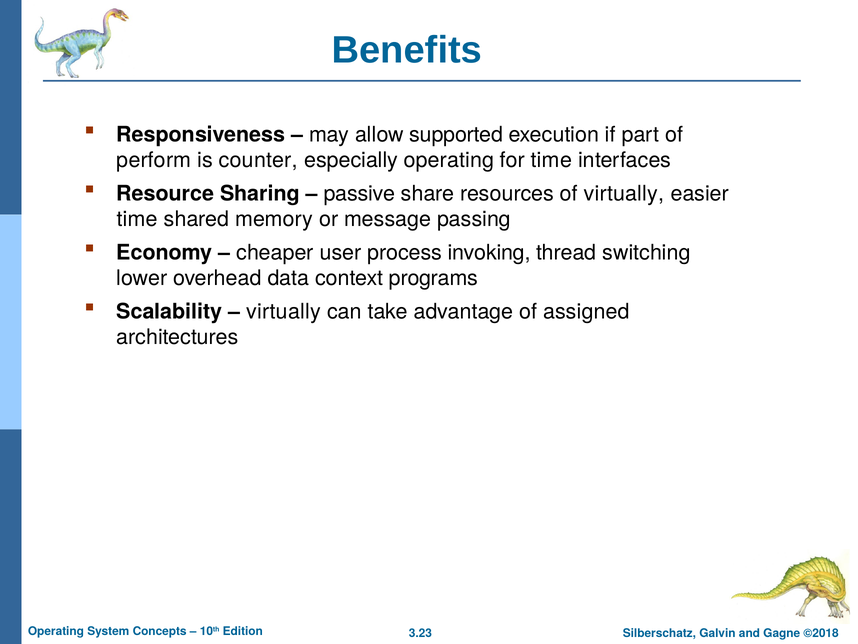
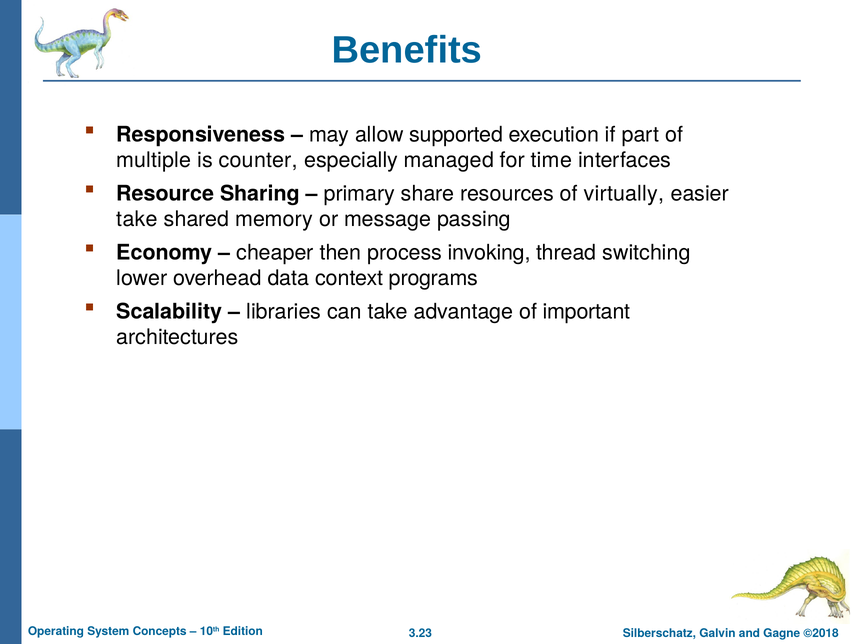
perform: perform -> multiple
especially operating: operating -> managed
passive: passive -> primary
time at (137, 219): time -> take
user: user -> then
virtually at (284, 311): virtually -> libraries
assigned: assigned -> important
